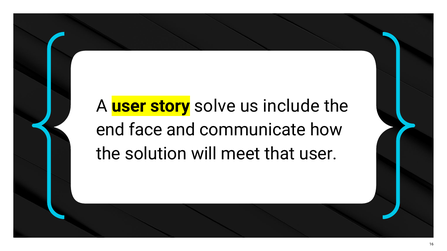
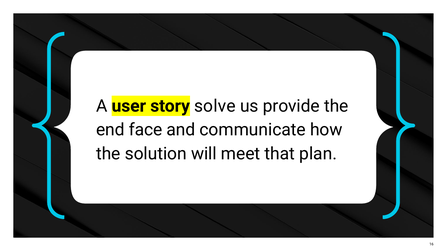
include: include -> provide
that user: user -> plan
